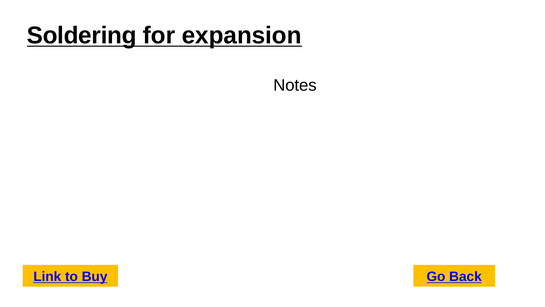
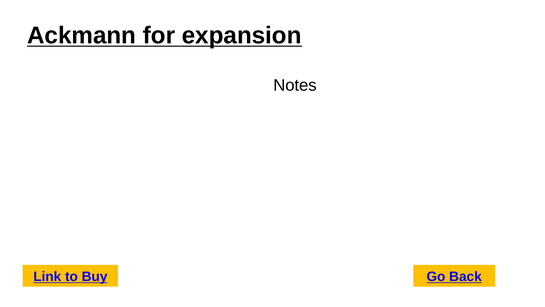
Soldering: Soldering -> Ackmann
